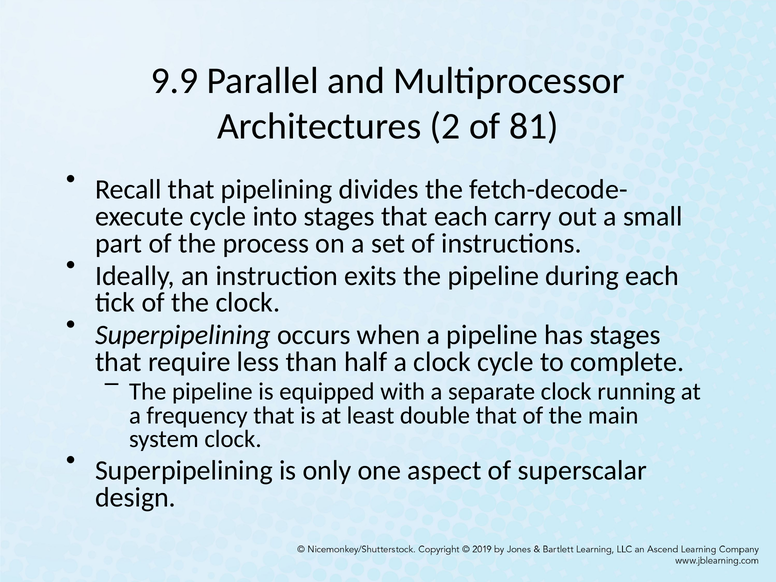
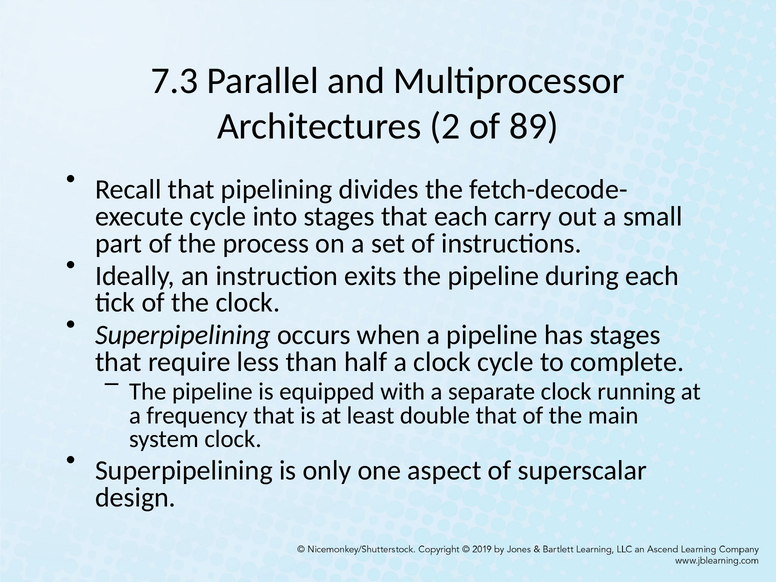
9.9: 9.9 -> 7.3
81: 81 -> 89
